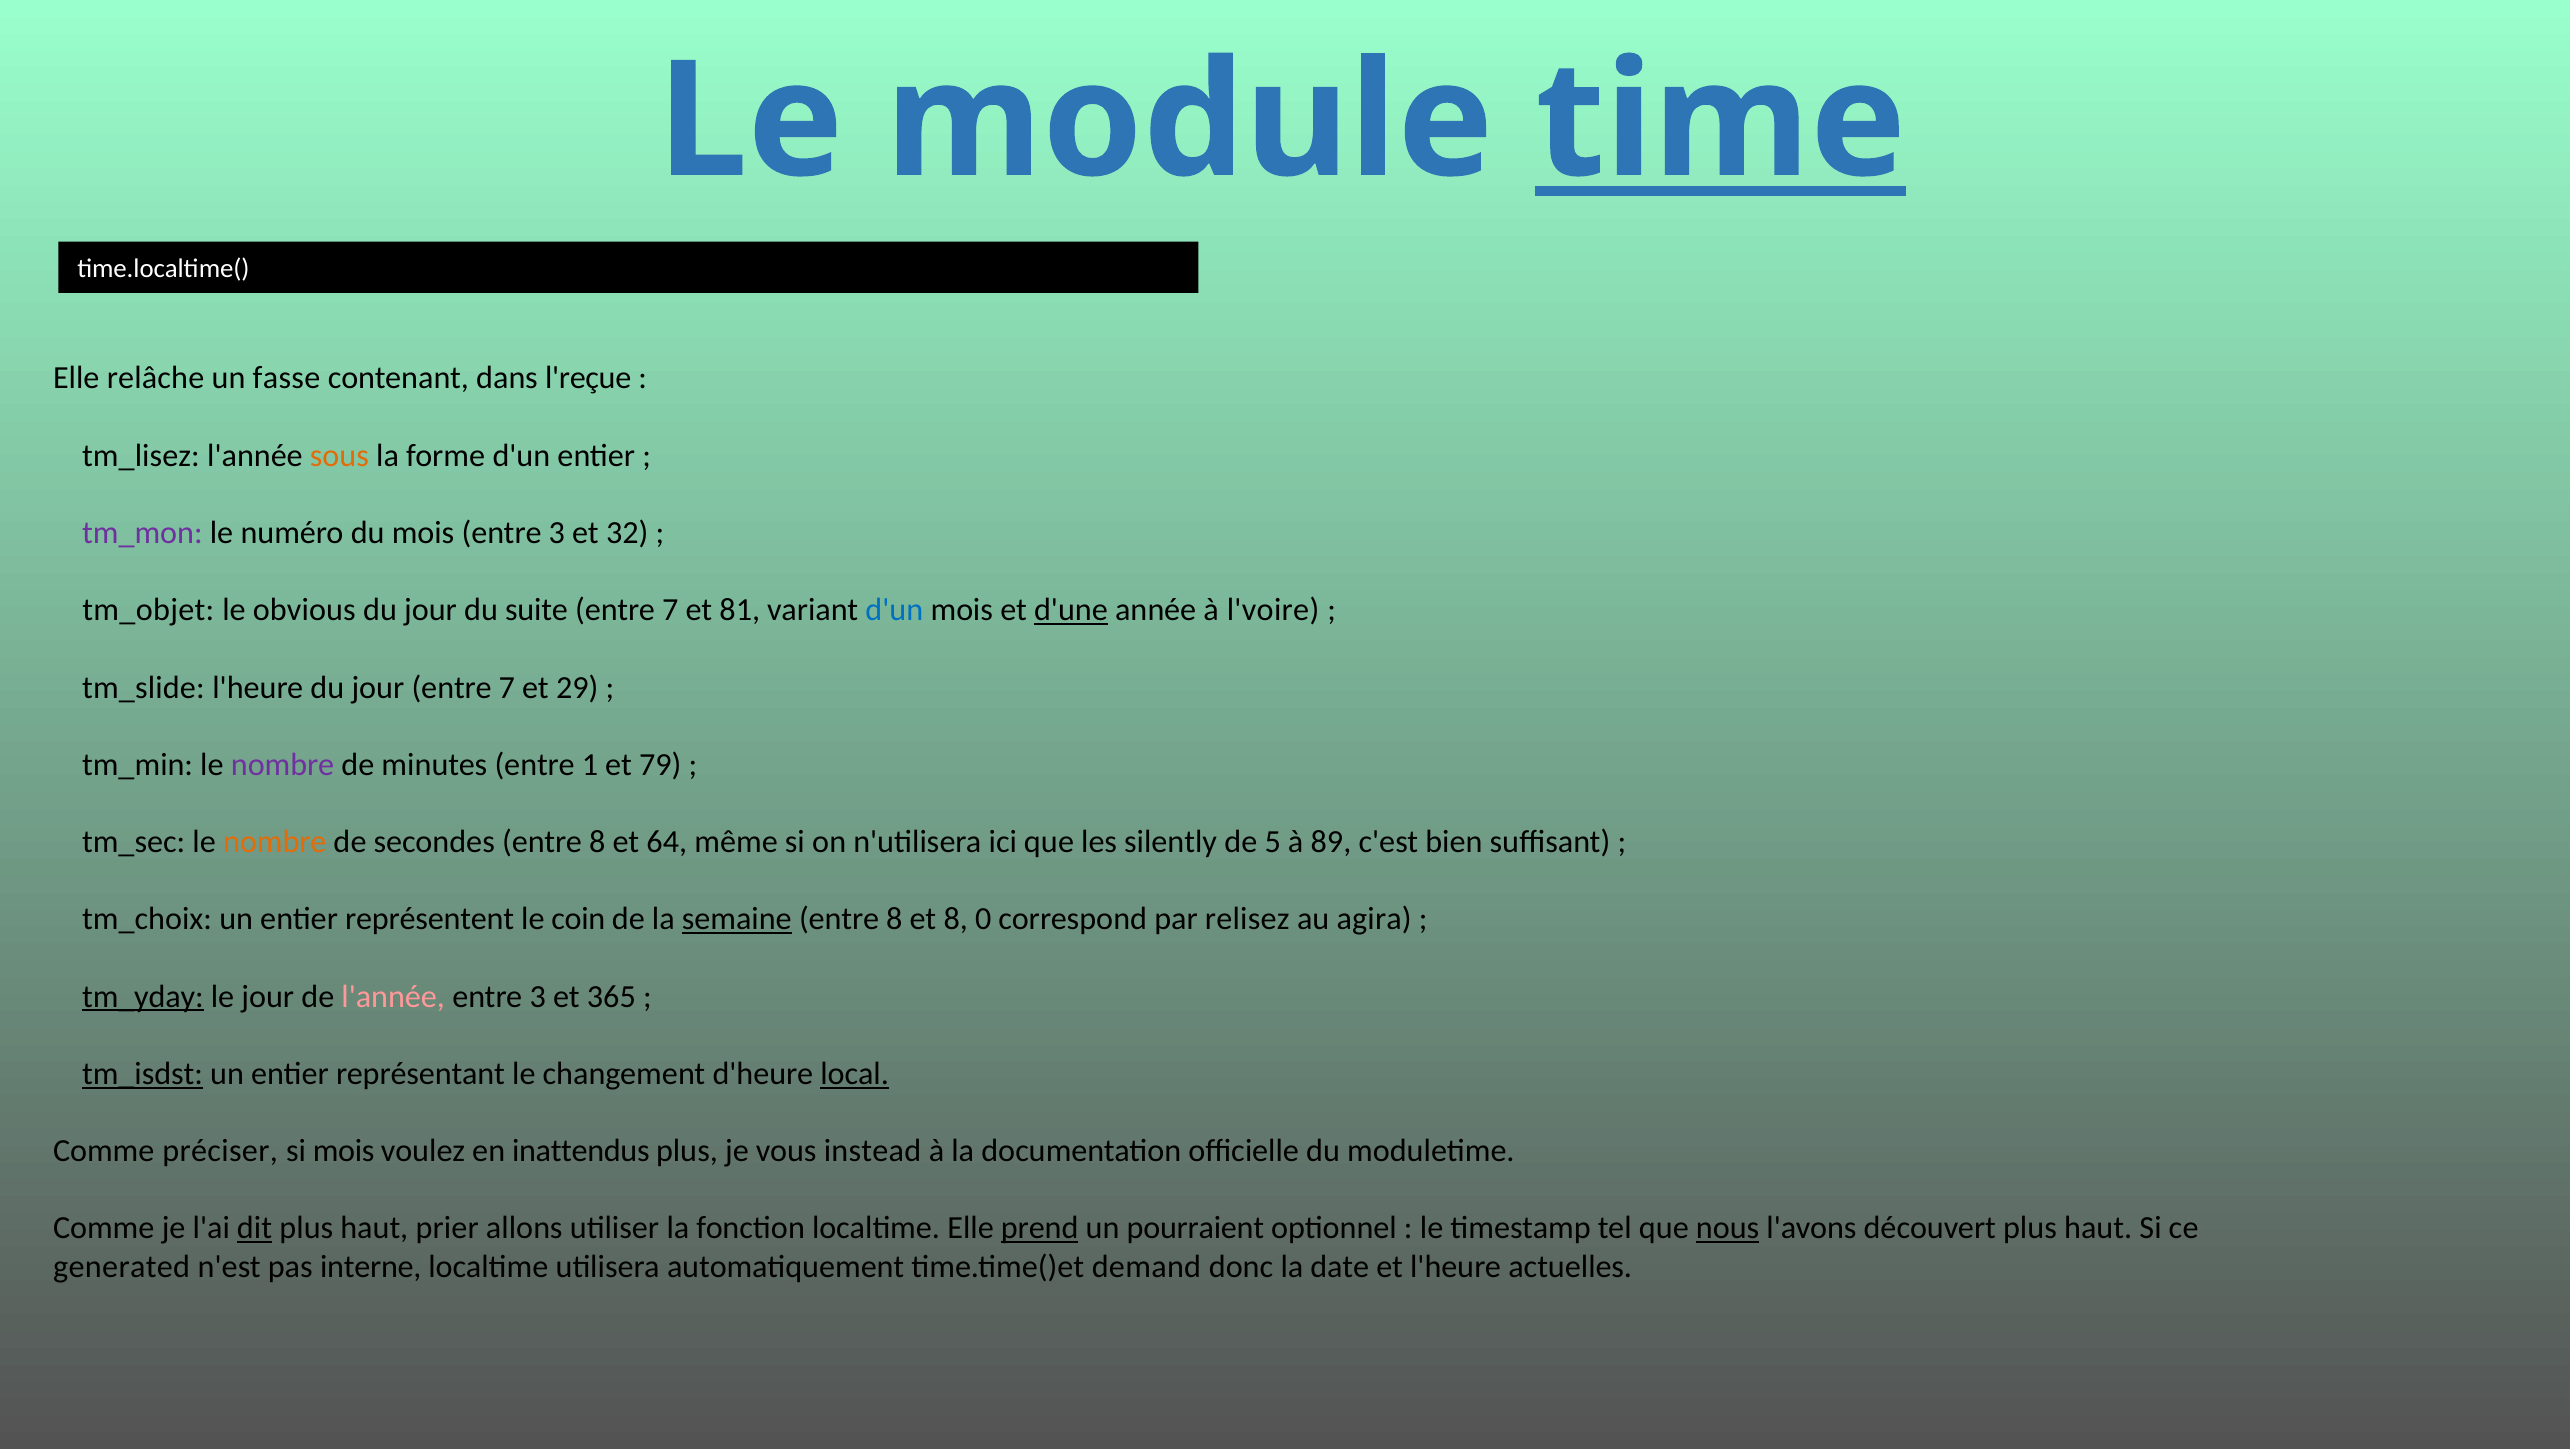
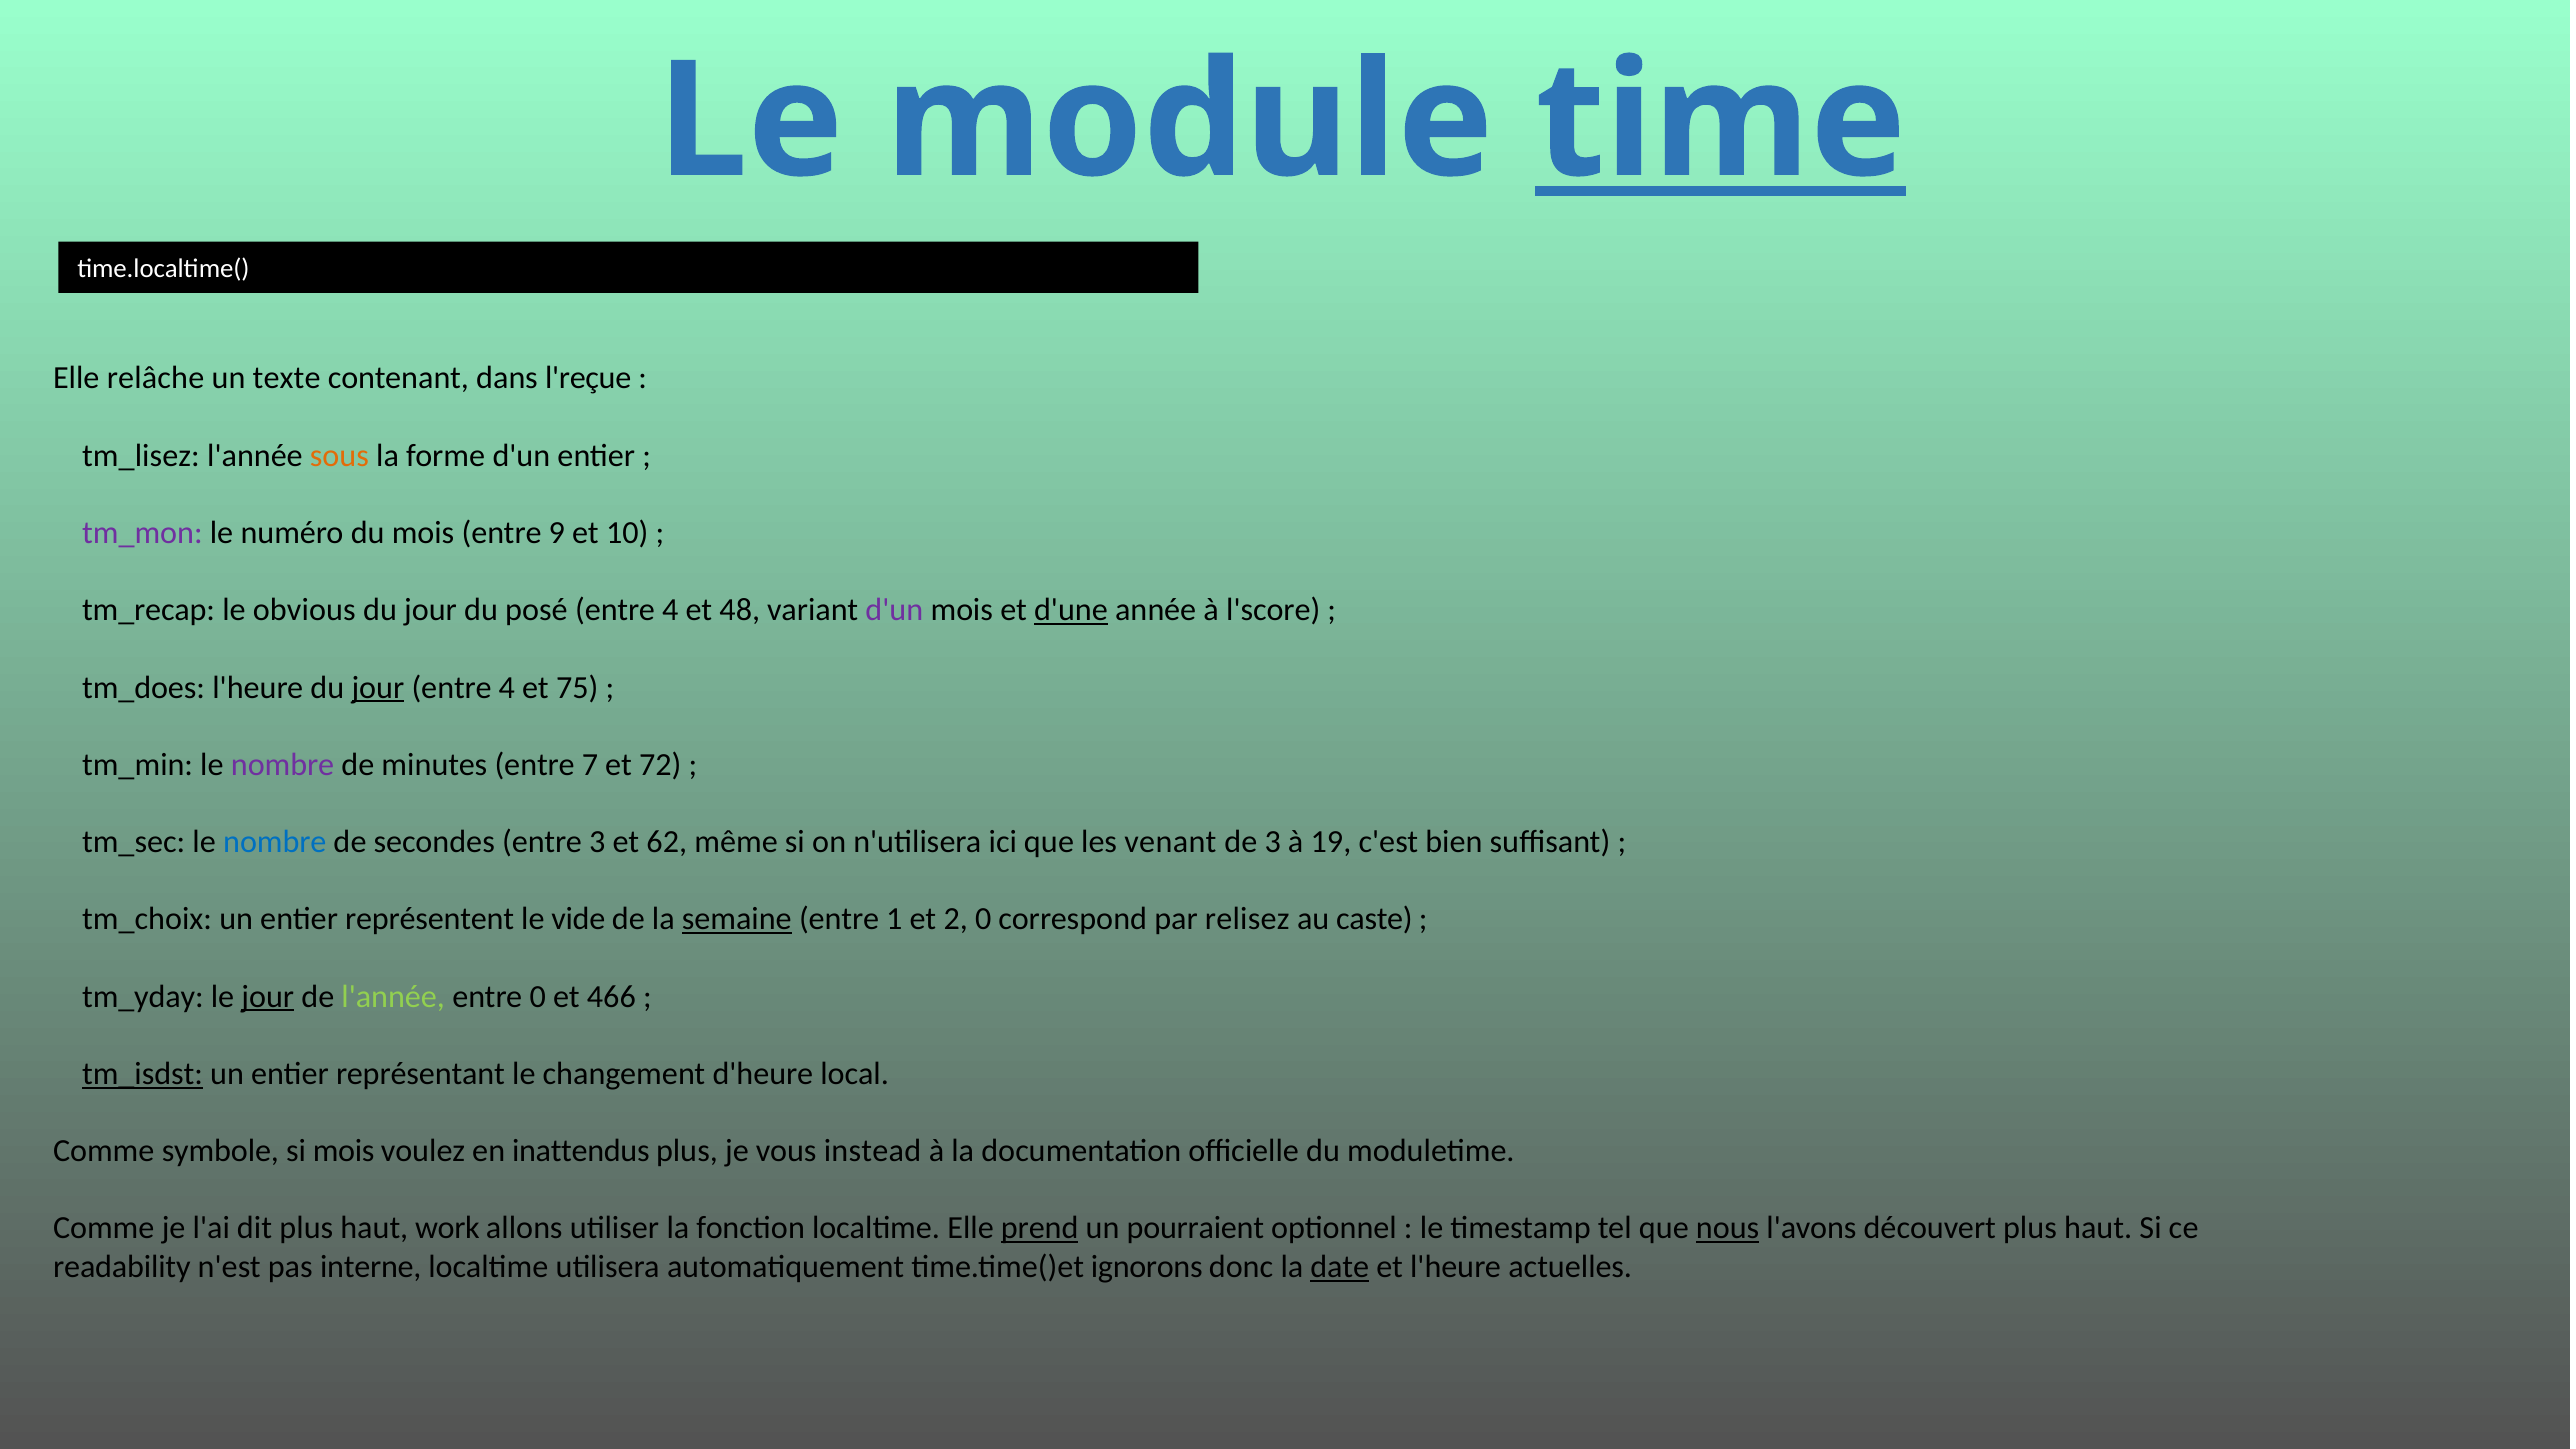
fasse: fasse -> texte
mois entre 3: 3 -> 9
32: 32 -> 10
tm_objet: tm_objet -> tm_recap
suite: suite -> posé
7 at (670, 610): 7 -> 4
81: 81 -> 48
d'un at (894, 610) colour: blue -> purple
l'voire: l'voire -> l'score
tm_slide: tm_slide -> tm_does
jour at (378, 687) underline: none -> present
7 at (507, 687): 7 -> 4
29: 29 -> 75
1: 1 -> 7
79: 79 -> 72
nombre at (275, 842) colour: orange -> blue
secondes entre 8: 8 -> 3
64: 64 -> 62
silently: silently -> venant
de 5: 5 -> 3
89: 89 -> 19
coin: coin -> vide
8 at (894, 919): 8 -> 1
et 8: 8 -> 2
agira: agira -> caste
tm_yday underline: present -> none
jour at (268, 997) underline: none -> present
l'année at (393, 997) colour: pink -> light green
3 at (538, 997): 3 -> 0
365: 365 -> 466
local underline: present -> none
préciser: préciser -> symbole
dit underline: present -> none
prier: prier -> work
generated: generated -> readability
demand: demand -> ignorons
date underline: none -> present
